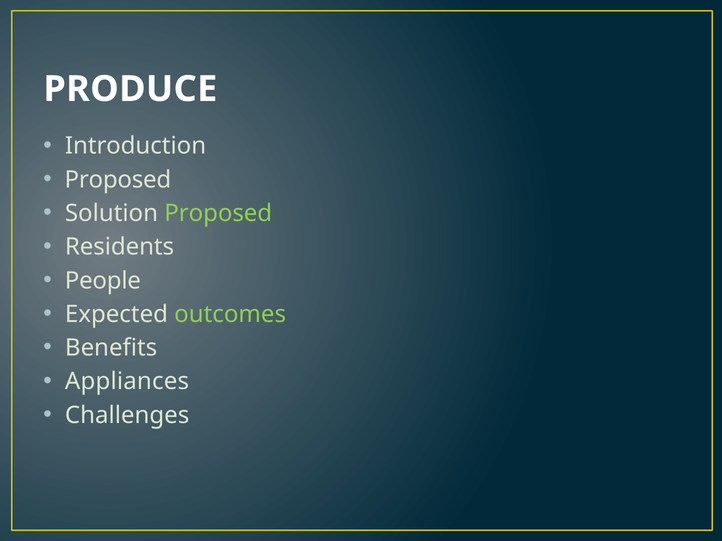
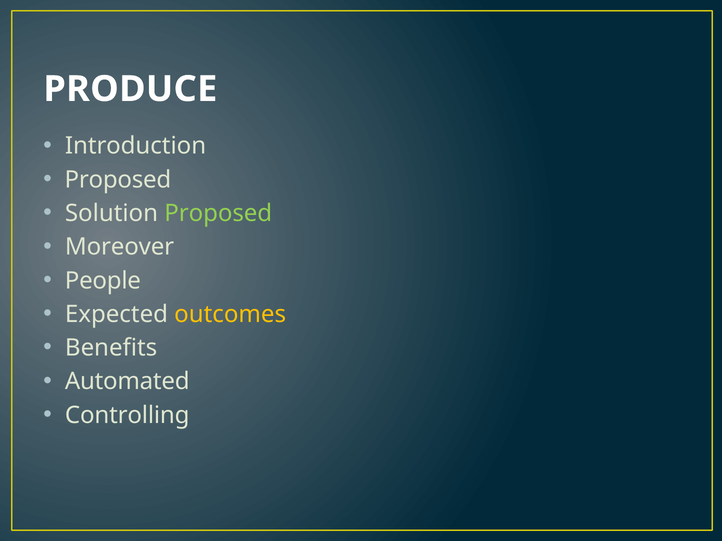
Residents: Residents -> Moreover
outcomes colour: light green -> yellow
Appliances: Appliances -> Automated
Challenges: Challenges -> Controlling
